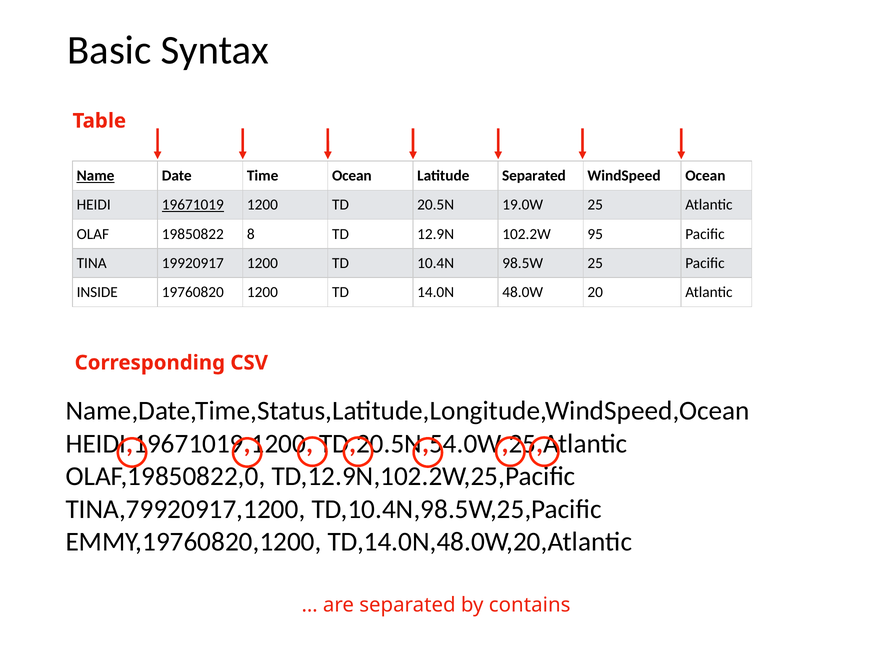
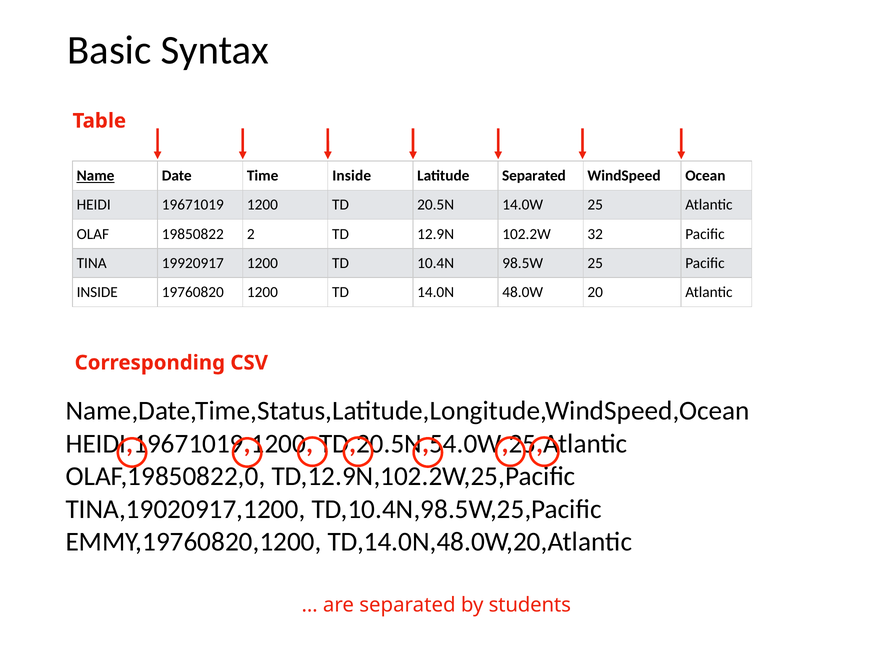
Time Ocean: Ocean -> Inside
19671019 underline: present -> none
19.0W: 19.0W -> 14.0W
8: 8 -> 2
95: 95 -> 32
TINA,79920917,1200: TINA,79920917,1200 -> TINA,19020917,1200
contains: contains -> students
